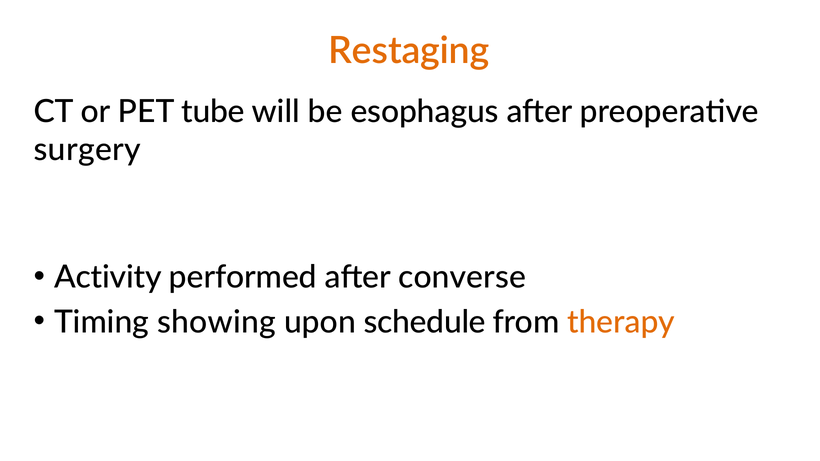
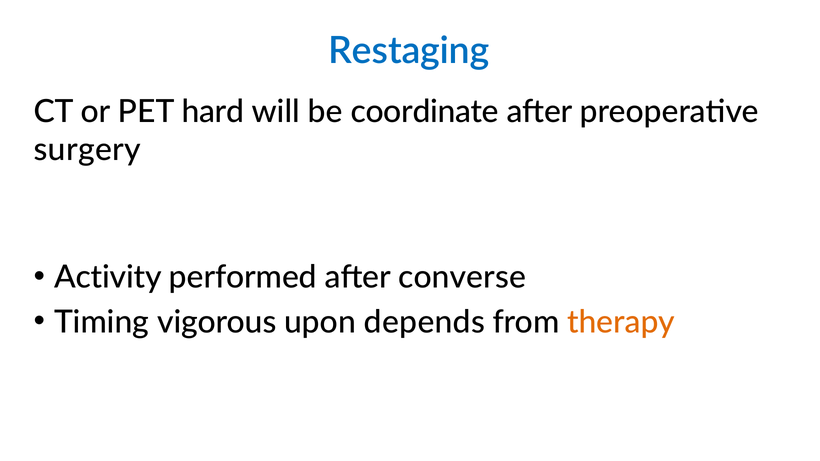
Restaging colour: orange -> blue
tube: tube -> hard
esophagus: esophagus -> coordinate
showing: showing -> vigorous
schedule: schedule -> depends
